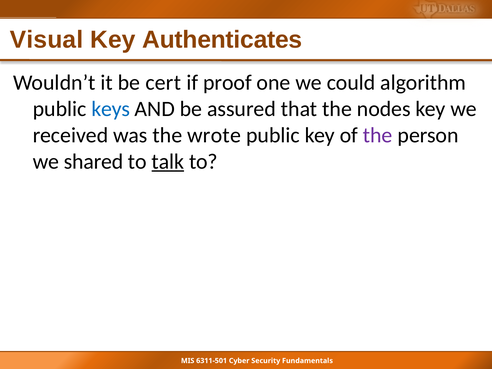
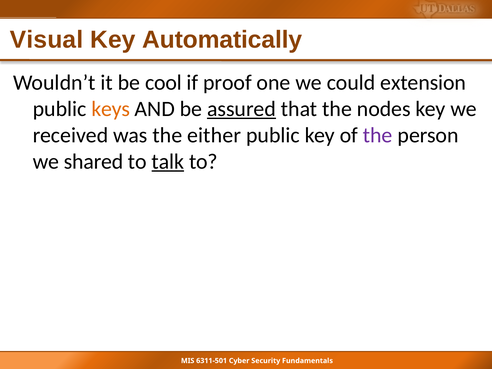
Authenticates: Authenticates -> Automatically
cert: cert -> cool
algorithm: algorithm -> extension
keys colour: blue -> orange
assured underline: none -> present
wrote: wrote -> either
